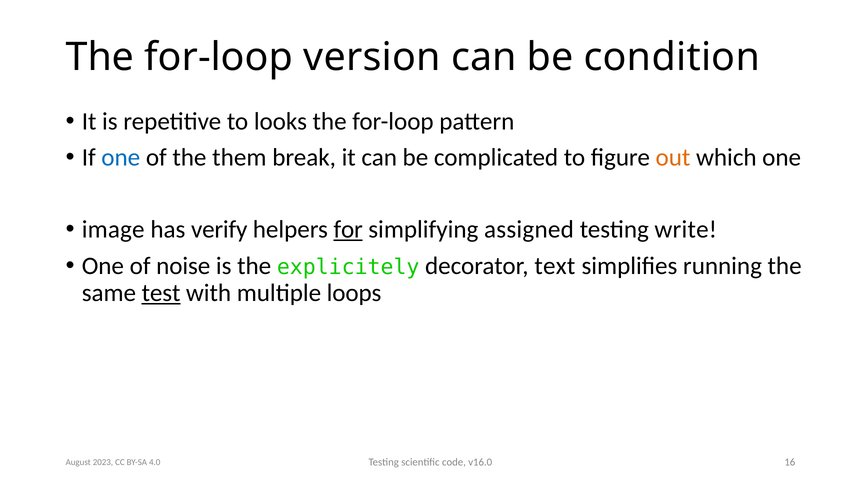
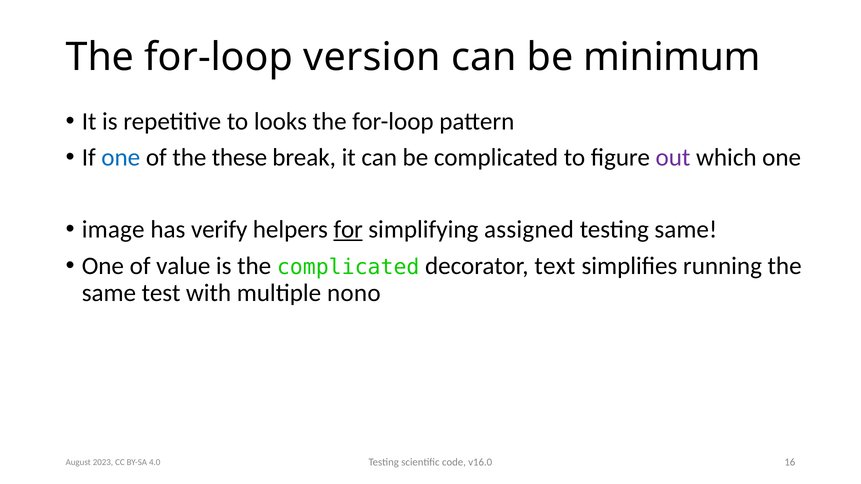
condition: condition -> minimum
them: them -> these
out colour: orange -> purple
testing write: write -> same
noise: noise -> value
the explicitely: explicitely -> complicated
test underline: present -> none
loops: loops -> nono
